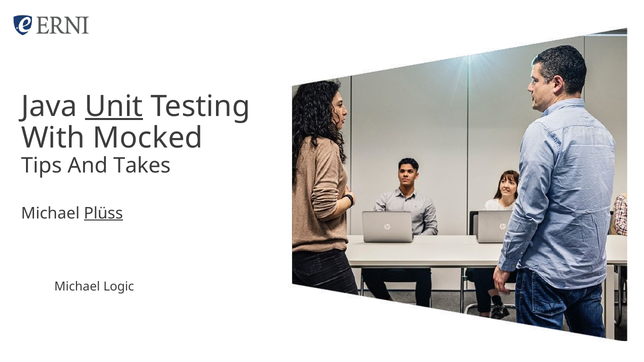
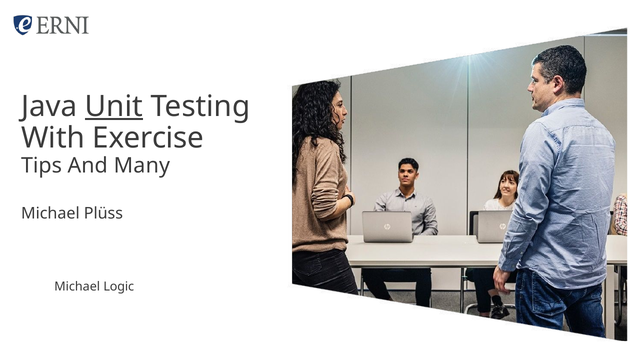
Mocked: Mocked -> Exercise
Takes: Takes -> Many
Plüss underline: present -> none
